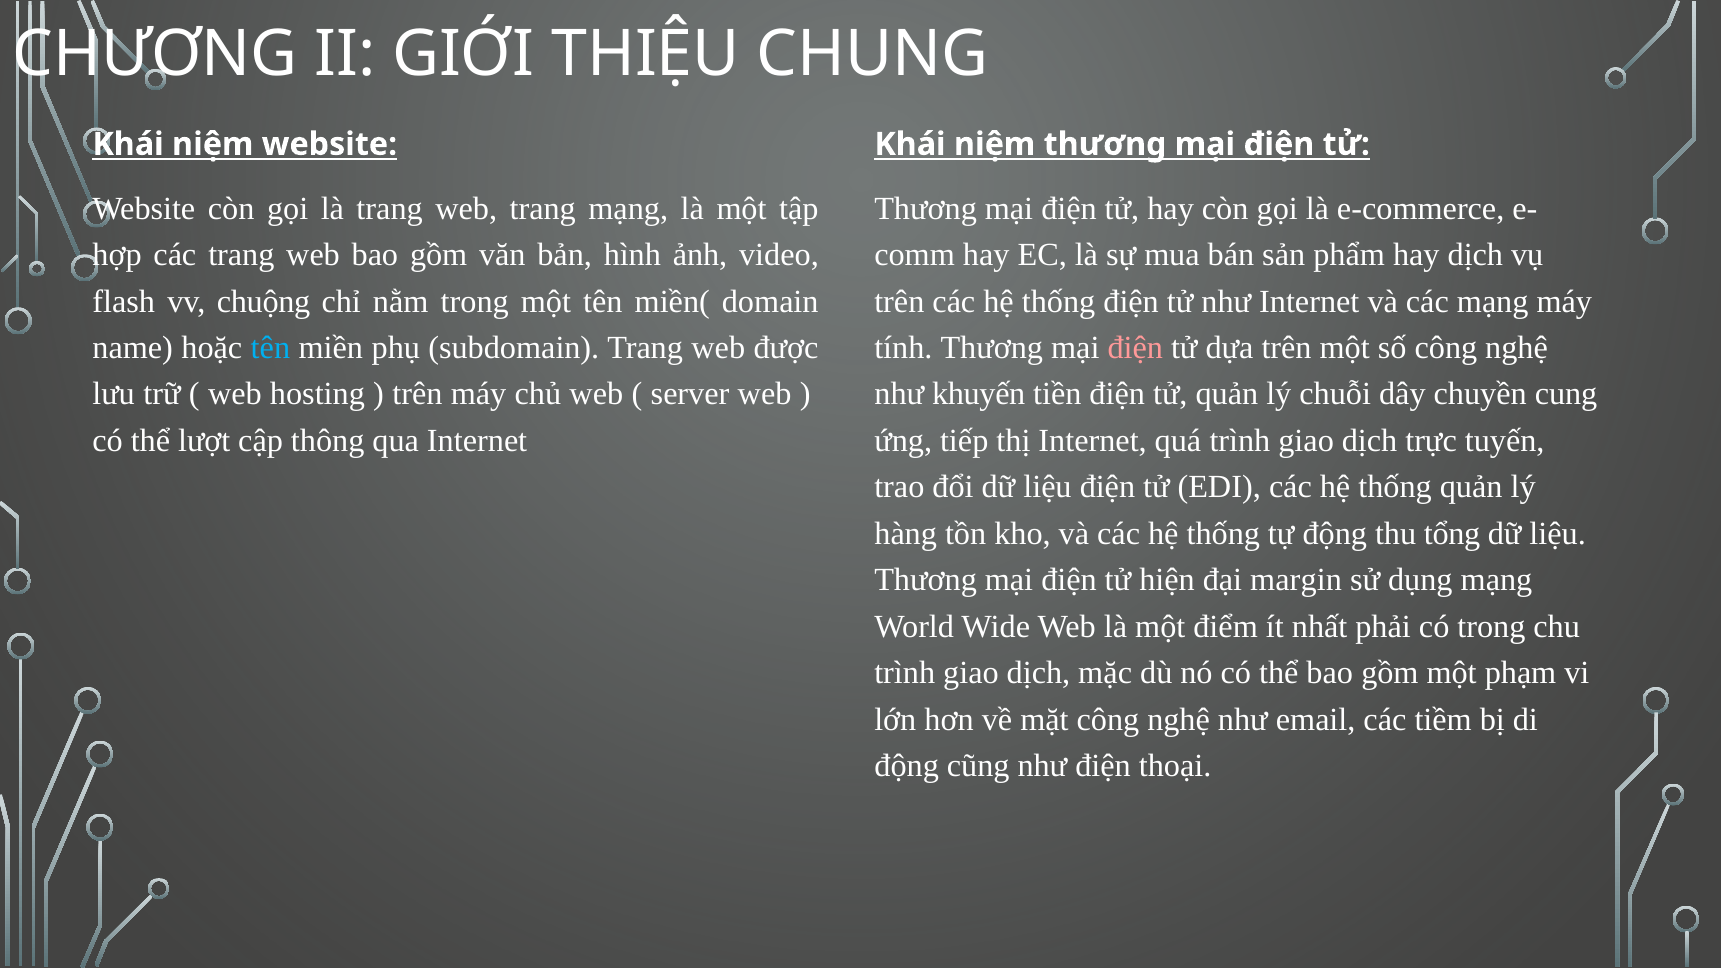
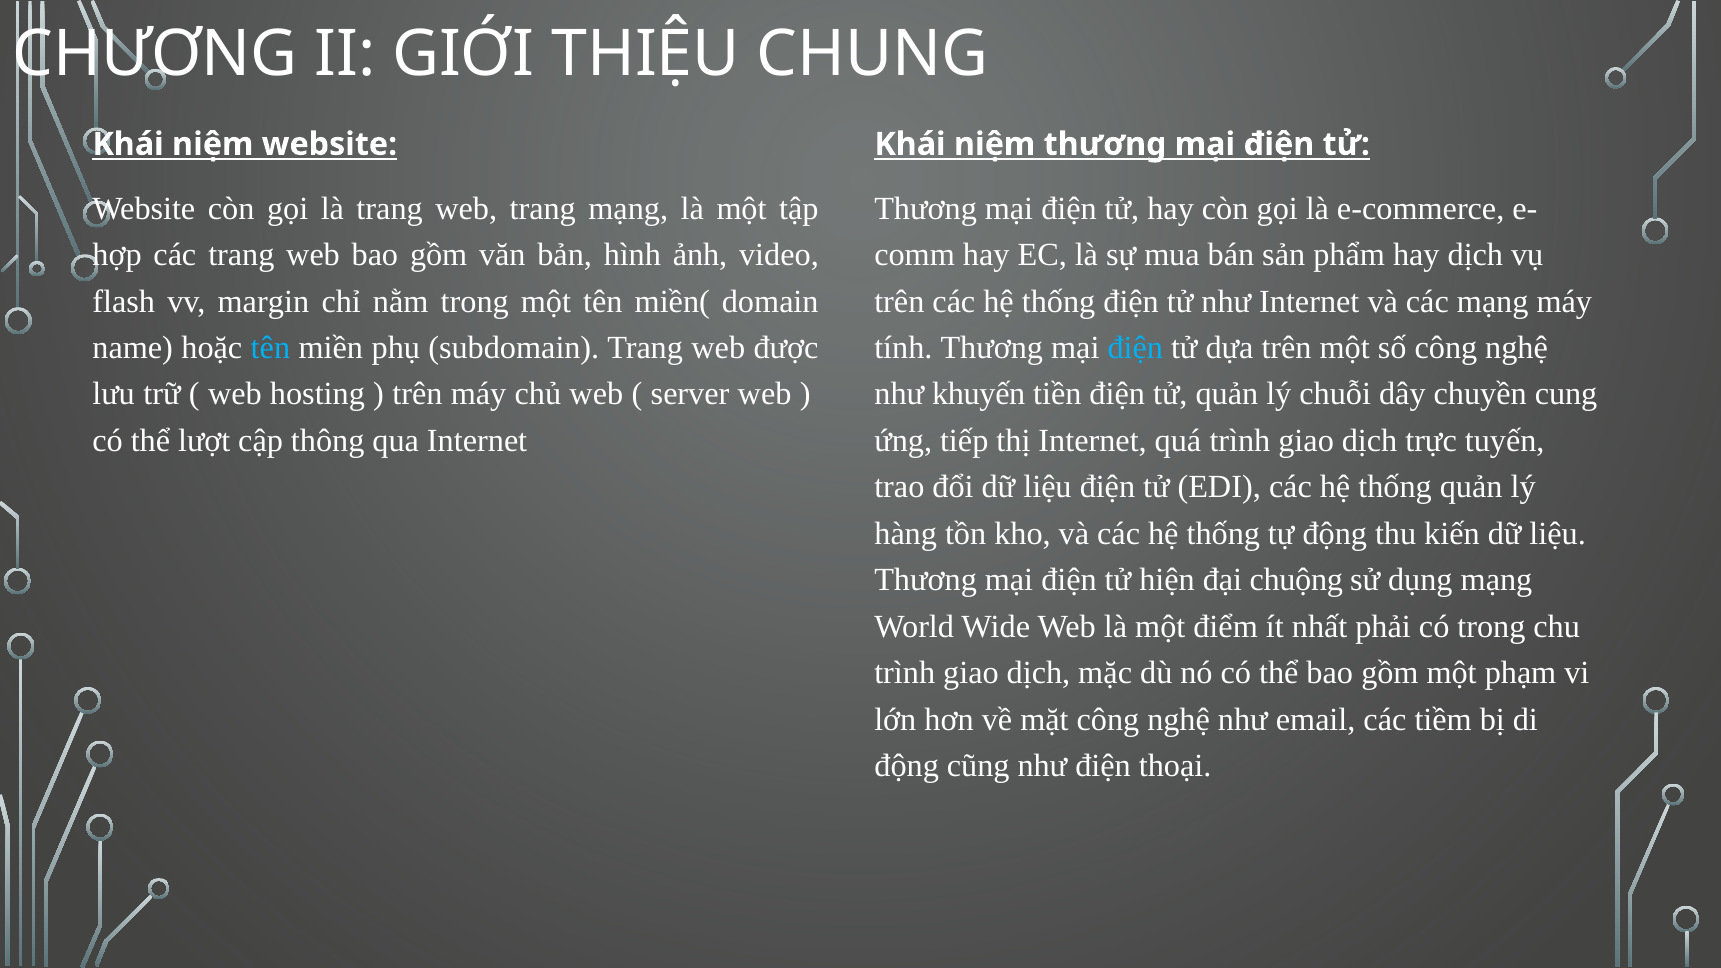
chuộng: chuộng -> margin
điện at (1135, 348) colour: pink -> light blue
tổng: tổng -> kiến
margin: margin -> chuộng
